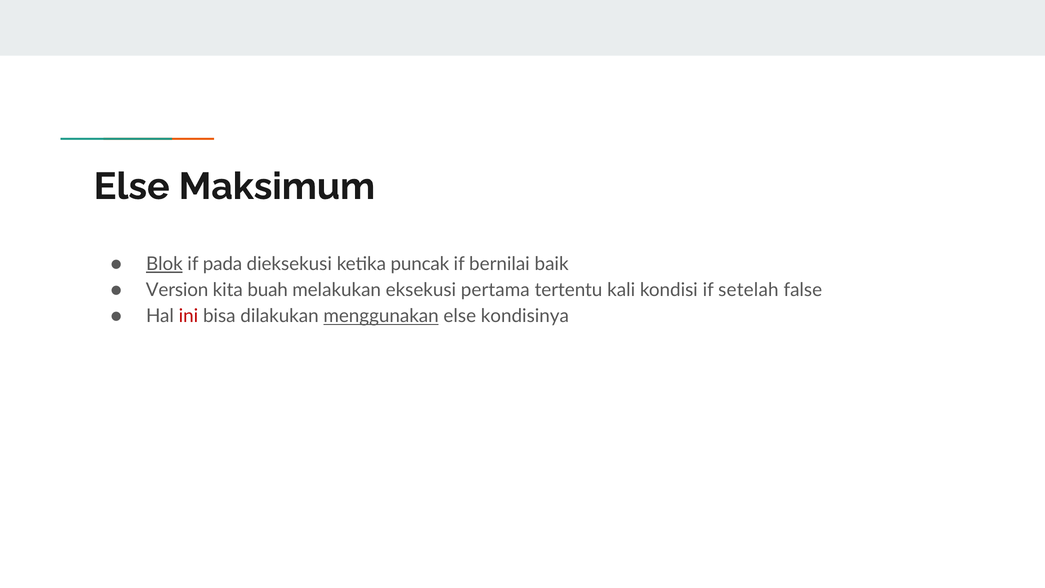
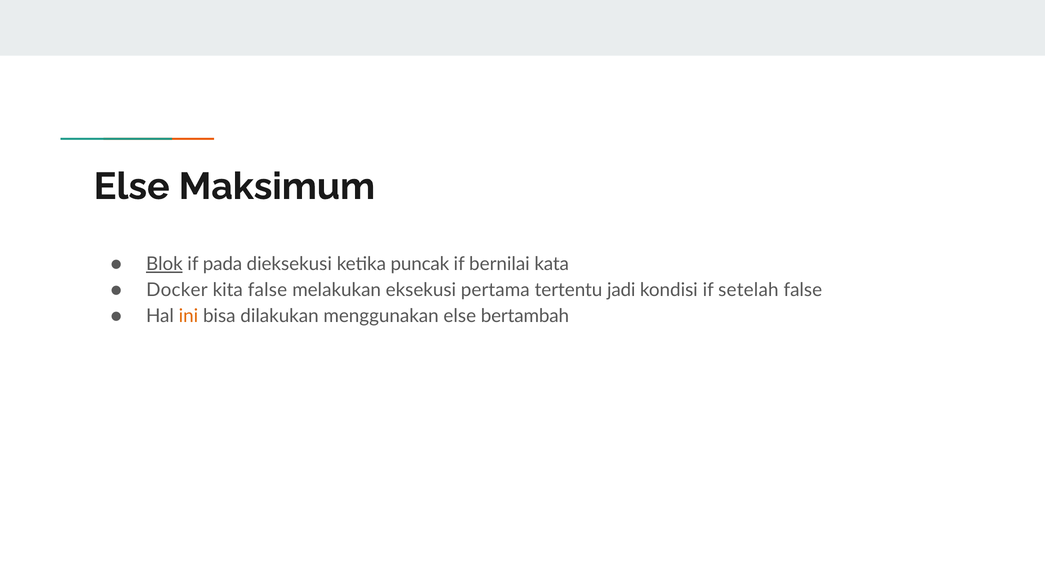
baik: baik -> kata
Version: Version -> Docker
kita buah: buah -> false
kali: kali -> jadi
ini colour: red -> orange
menggunakan underline: present -> none
kondisinya: kondisinya -> bertambah
